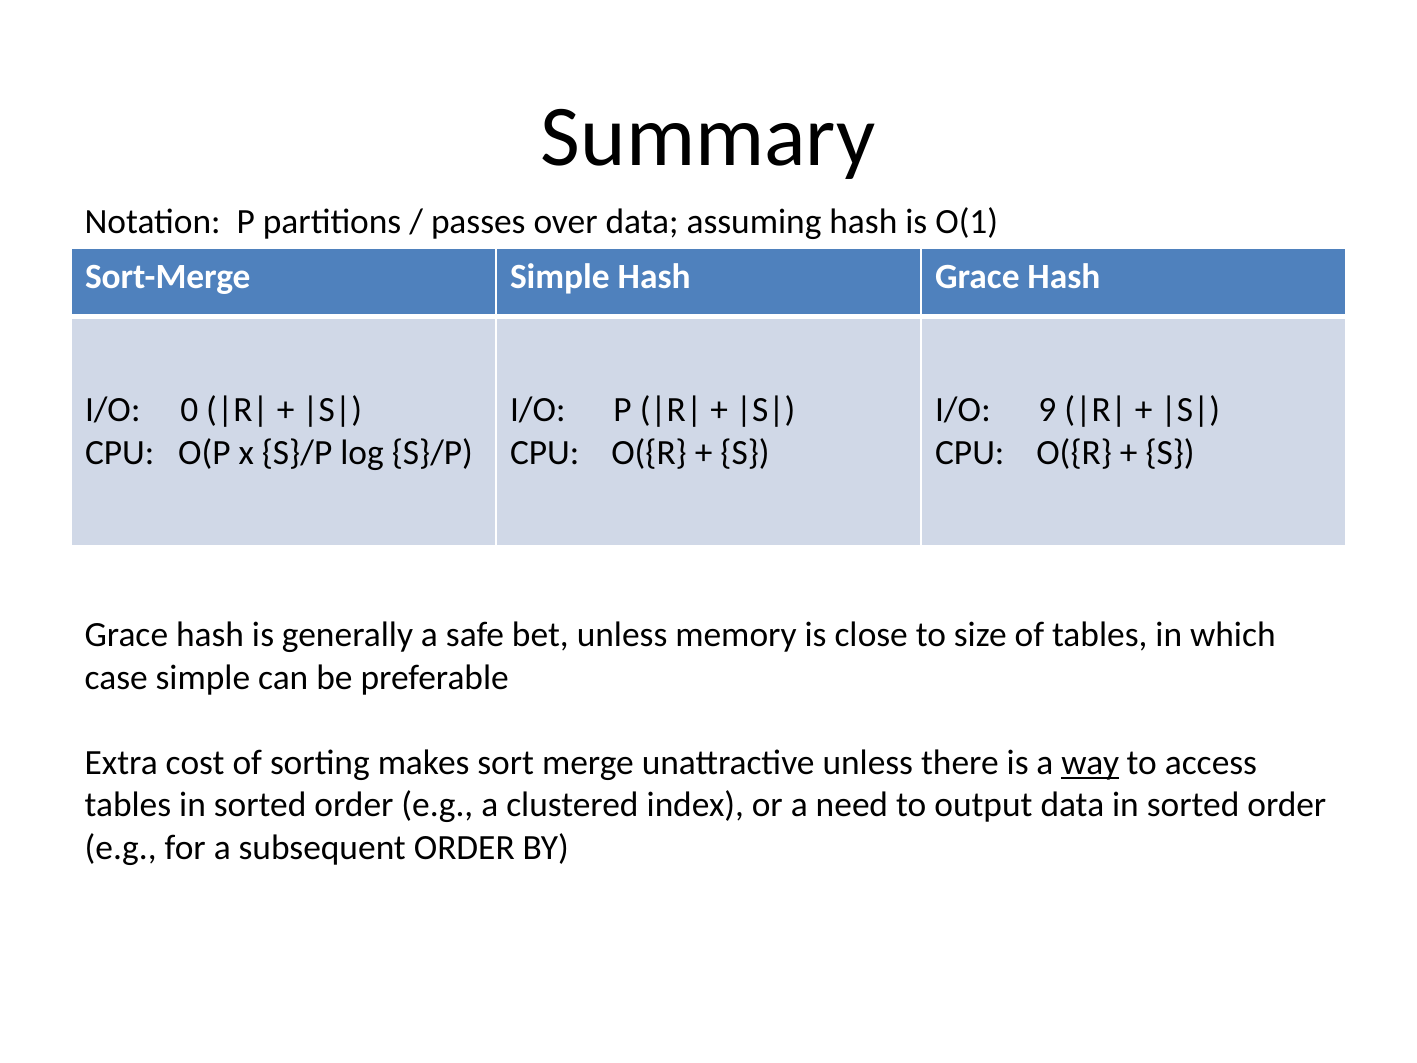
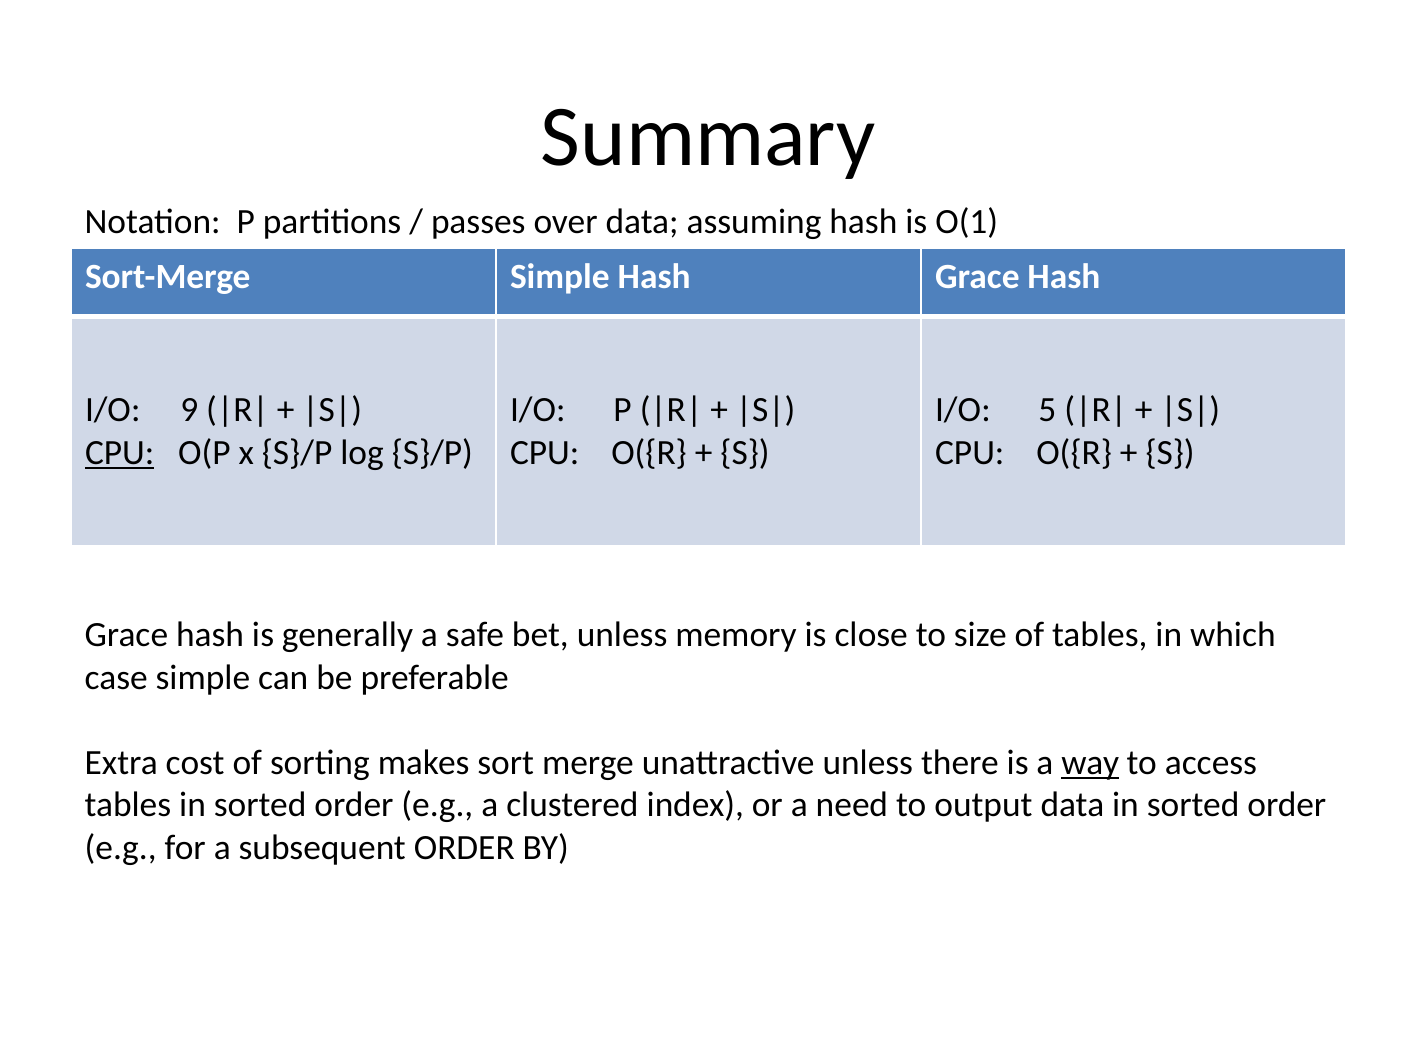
0: 0 -> 9
9: 9 -> 5
CPU at (120, 453) underline: none -> present
